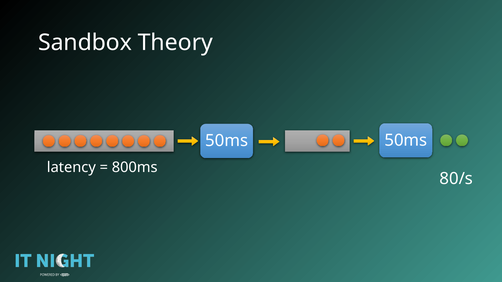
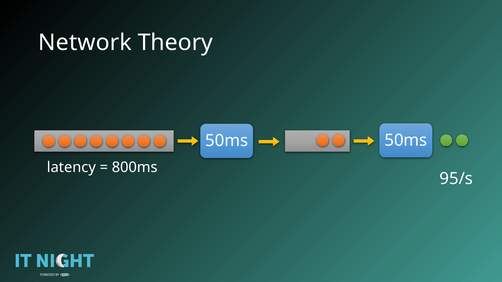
Sandbox: Sandbox -> Network
80/s: 80/s -> 95/s
